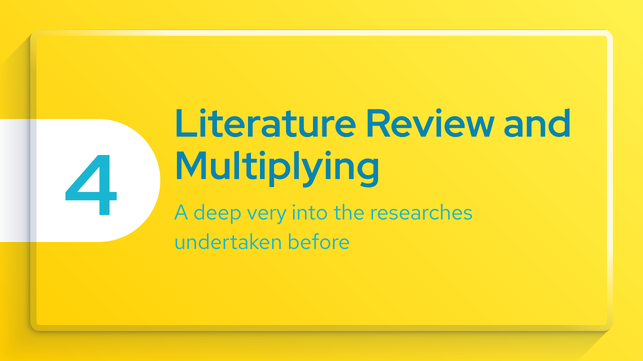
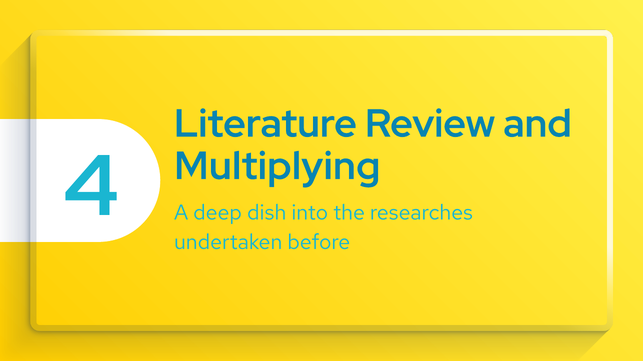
very: very -> dish
